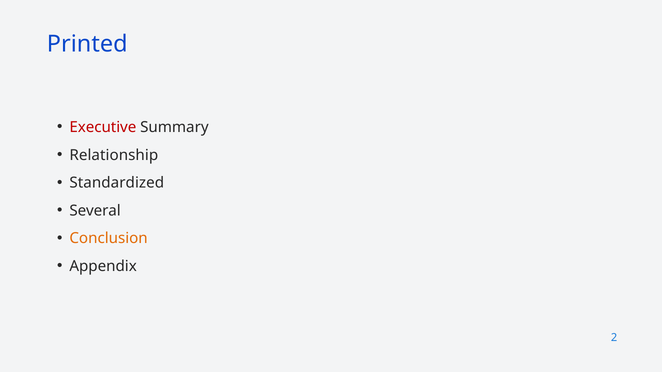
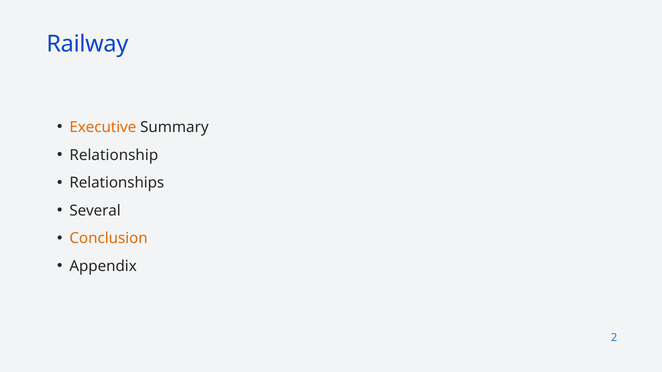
Printed: Printed -> Railway
Executive colour: red -> orange
Standardized: Standardized -> Relationships
